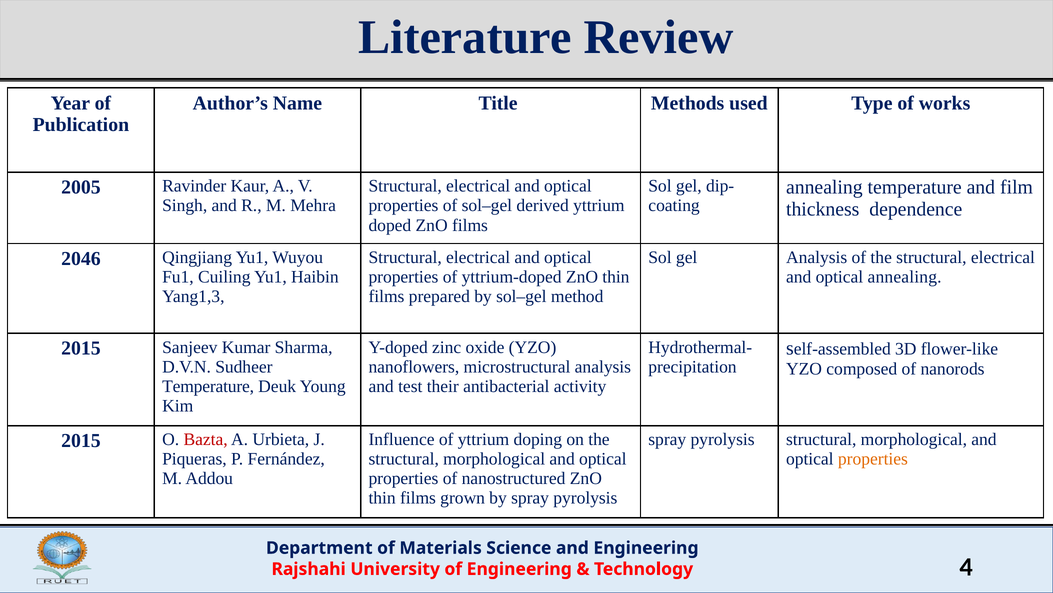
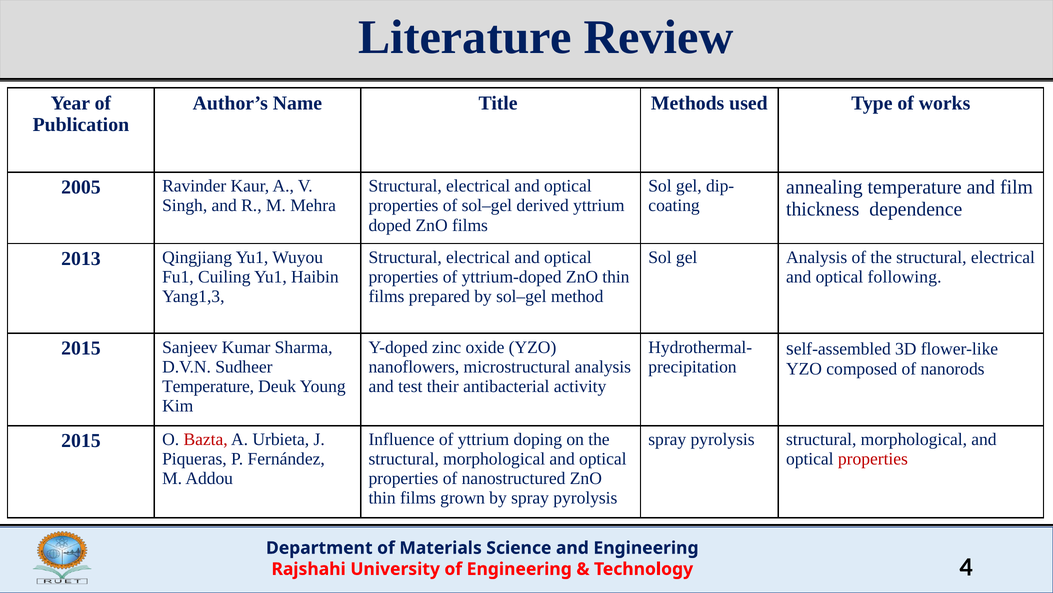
2046: 2046 -> 2013
optical annealing: annealing -> following
properties at (873, 458) colour: orange -> red
